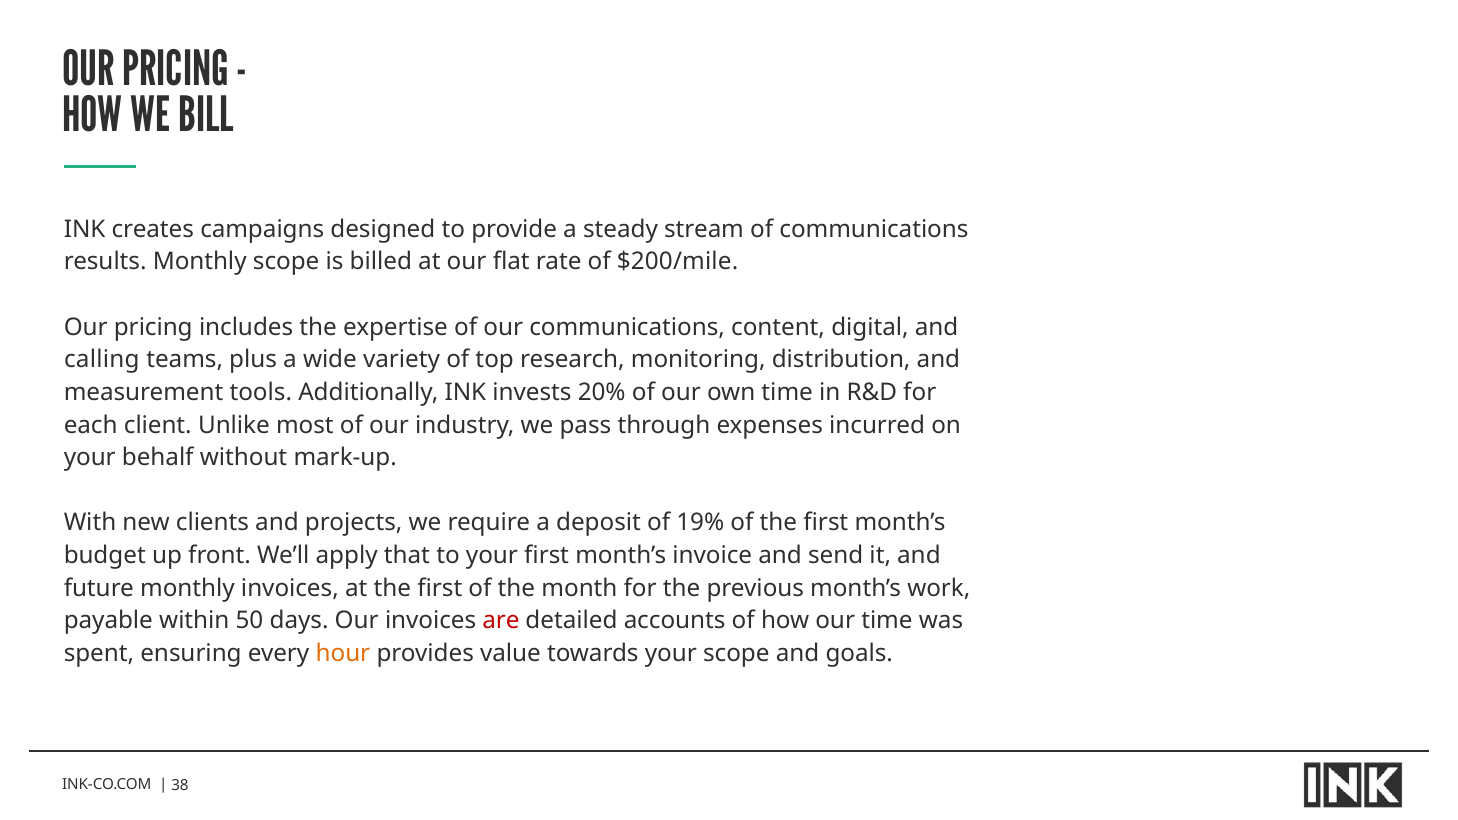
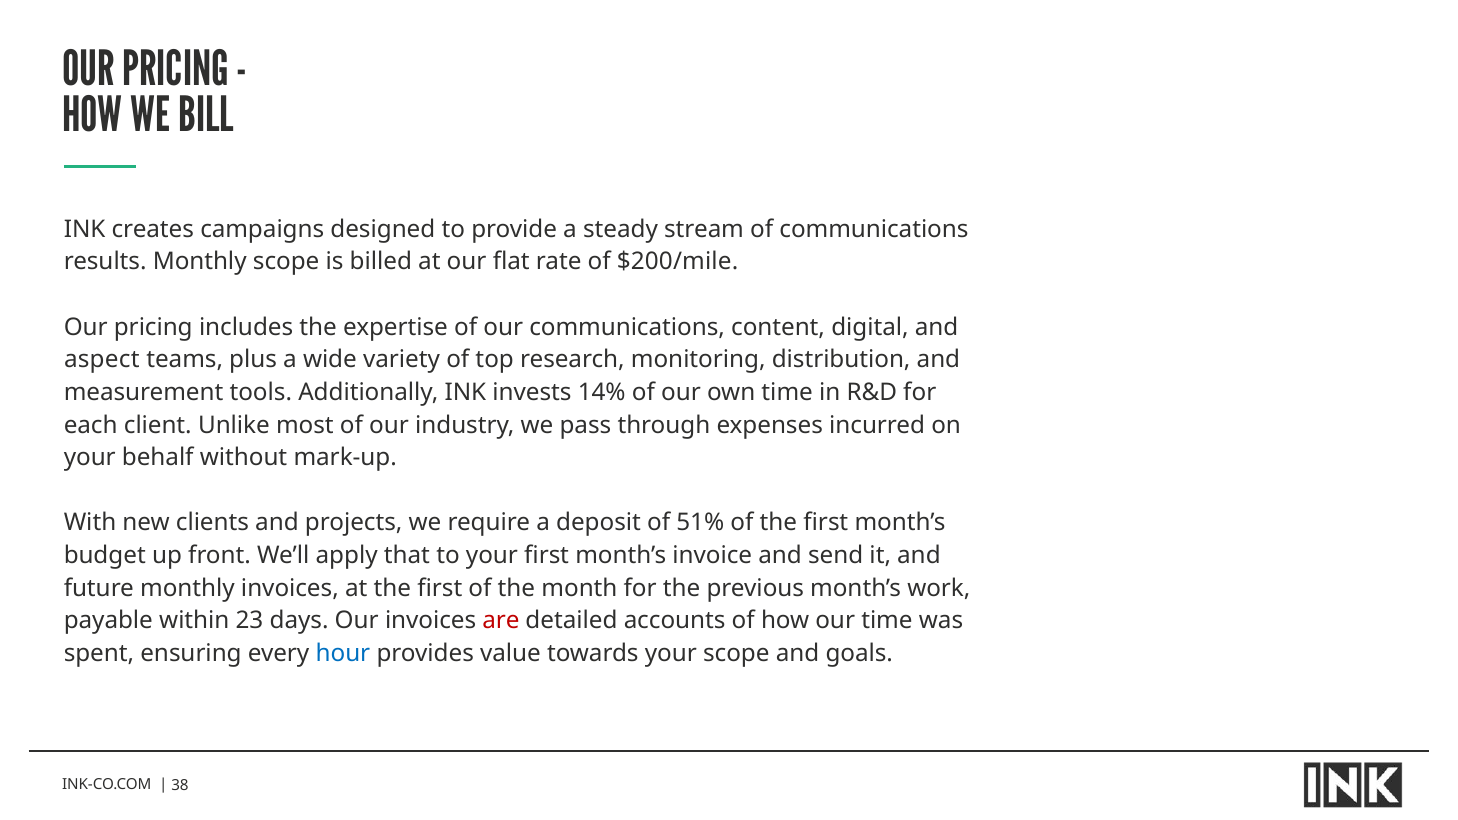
calling: calling -> aspect
20%: 20% -> 14%
19%: 19% -> 51%
50: 50 -> 23
hour colour: orange -> blue
